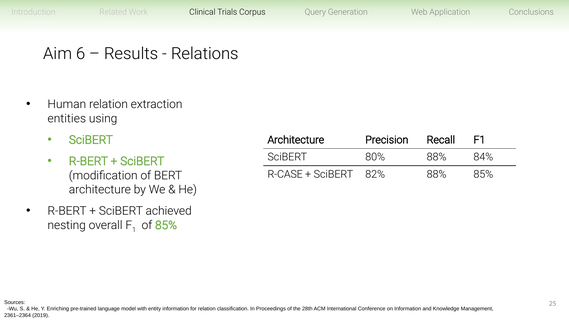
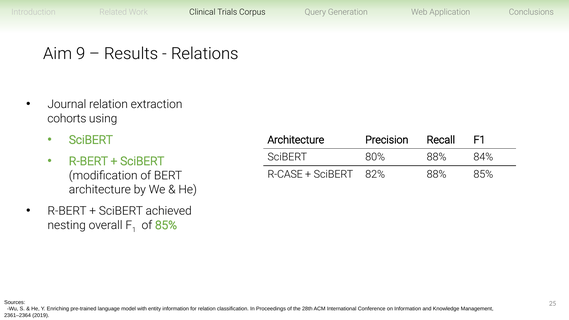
6: 6 -> 9
Human: Human -> Journal
entities: entities -> cohorts
